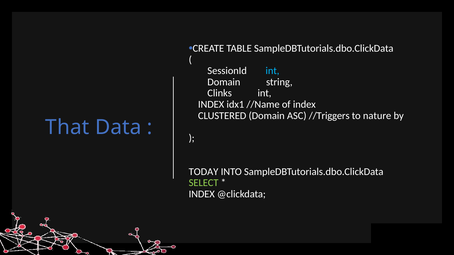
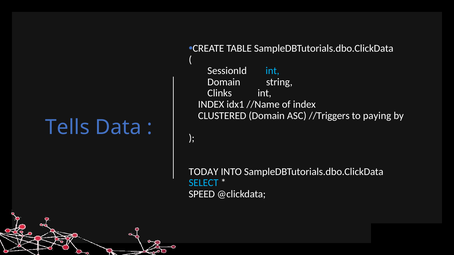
nature: nature -> paying
That: That -> Tells
SELECT colour: light green -> light blue
INDEX at (202, 194): INDEX -> SPEED
